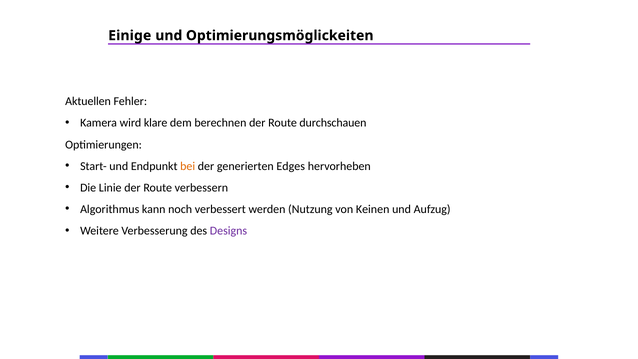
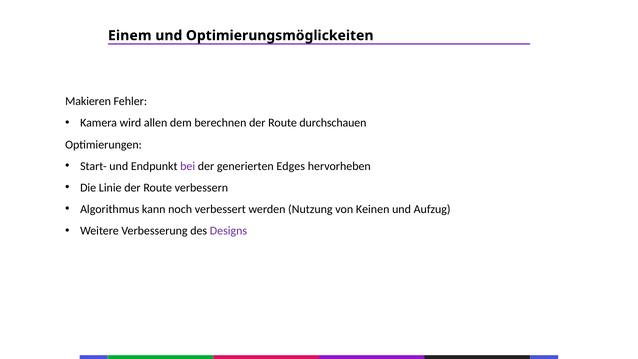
Einige: Einige -> Einem
Aktuellen: Aktuellen -> Makieren
klare: klare -> allen
bei colour: orange -> purple
